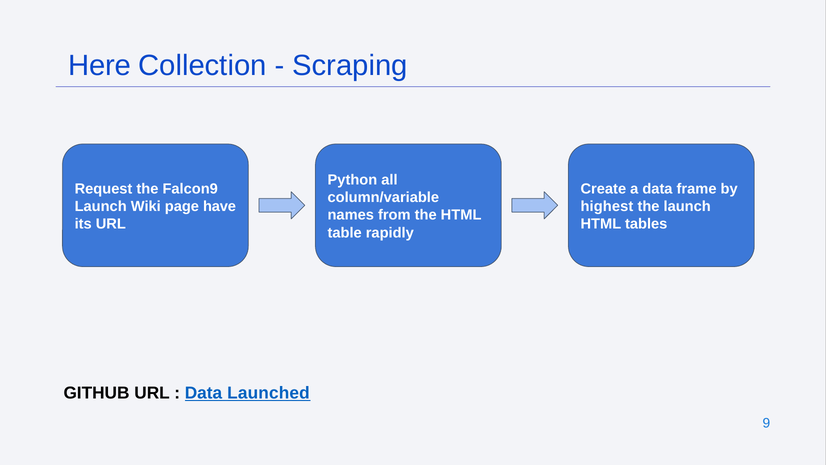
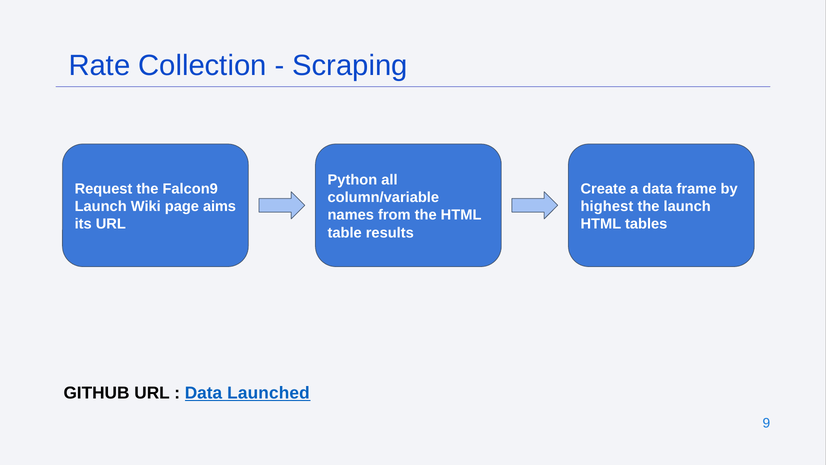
Here: Here -> Rate
have: have -> aims
rapidly: rapidly -> results
